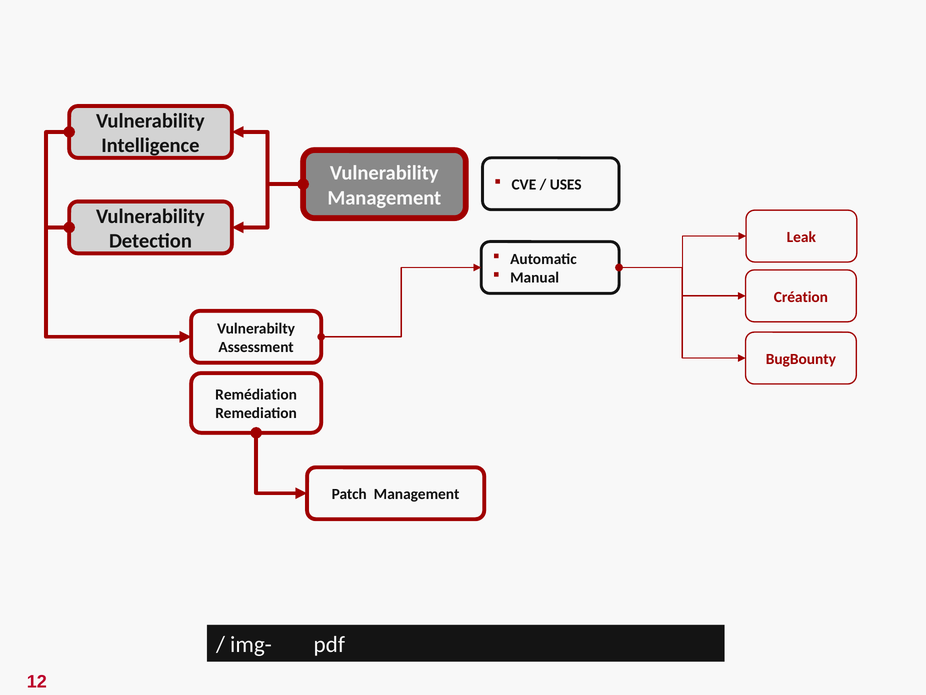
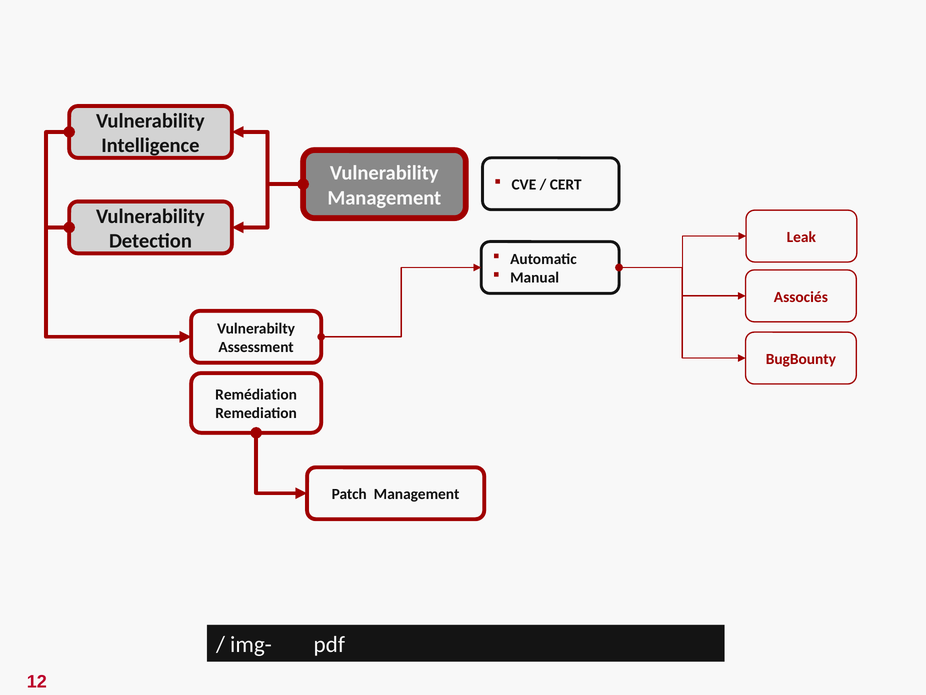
USES: USES -> CERT
Création: Création -> Associés
